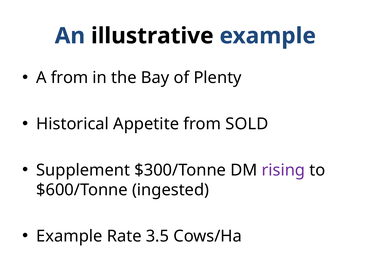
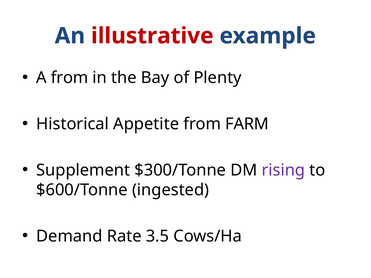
illustrative colour: black -> red
SOLD: SOLD -> FARM
Example at (69, 236): Example -> Demand
